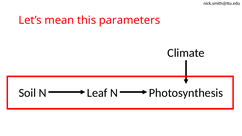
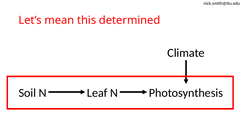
parameters: parameters -> determined
